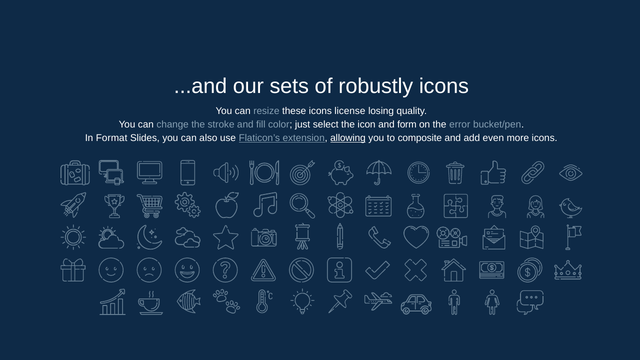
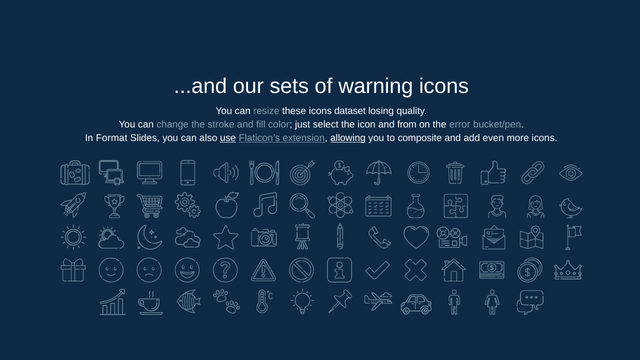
robustly: robustly -> warning
license: license -> dataset
form: form -> from
use underline: none -> present
